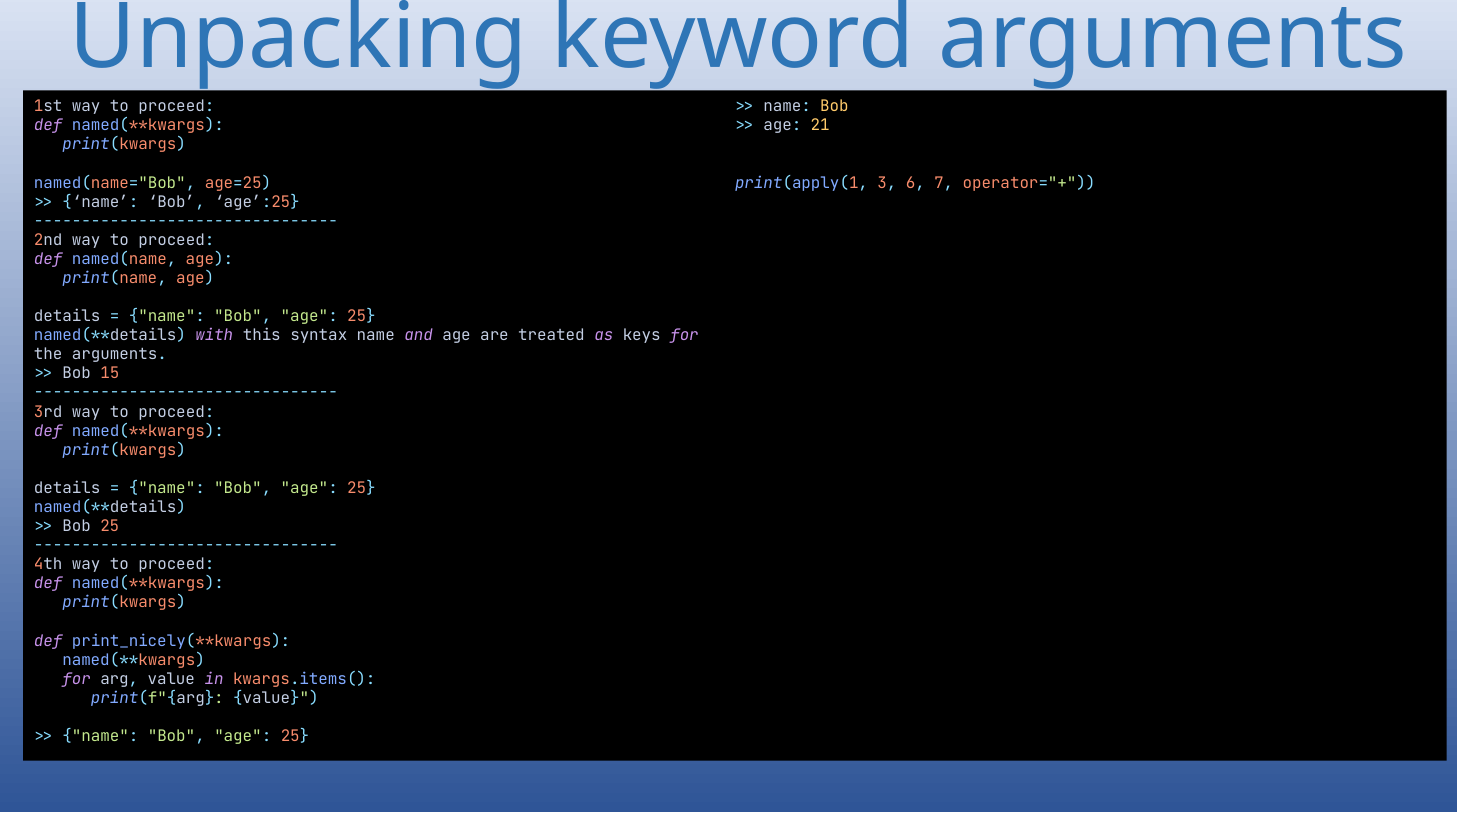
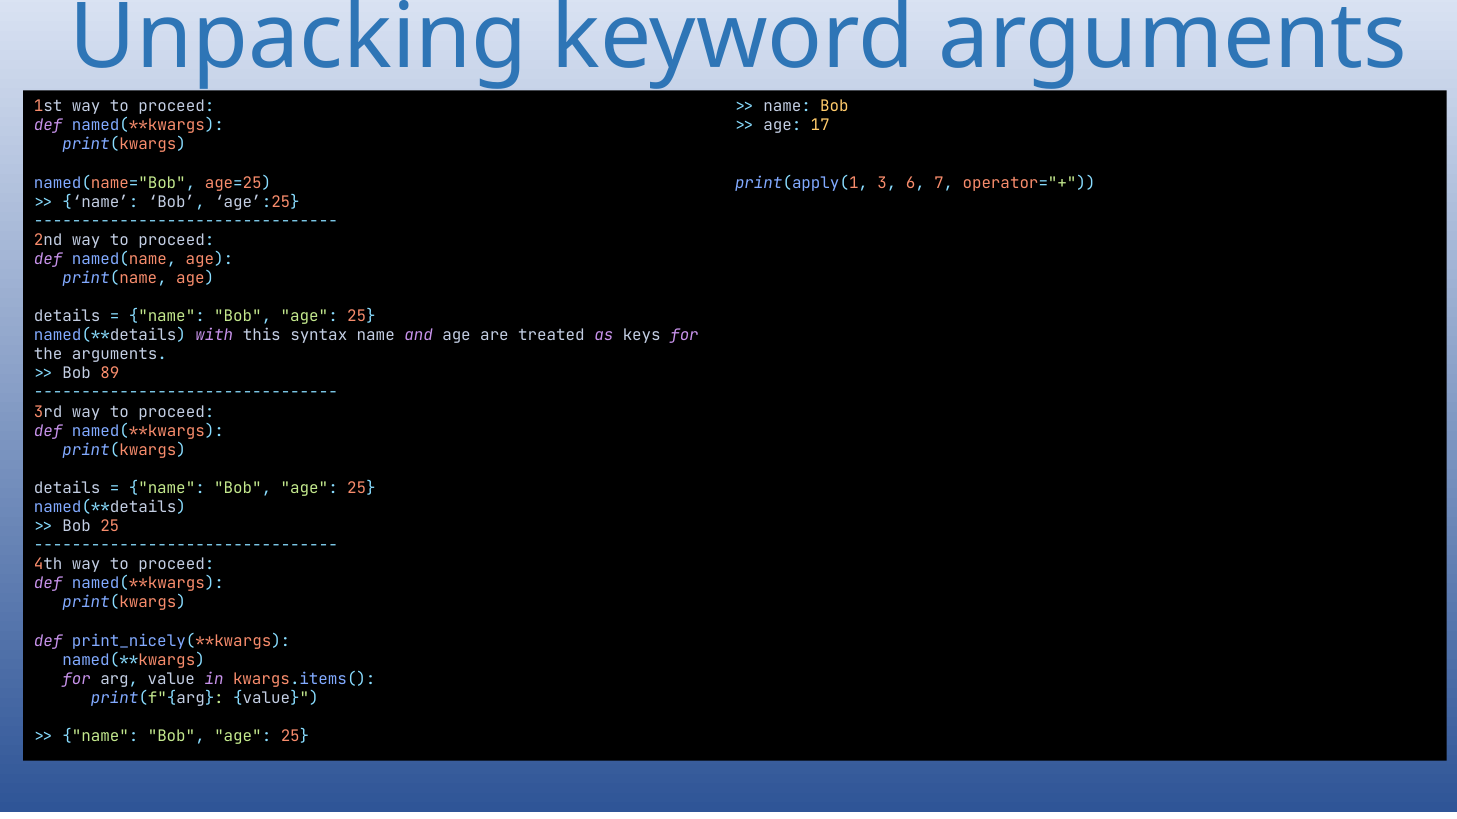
21: 21 -> 17
15: 15 -> 89
